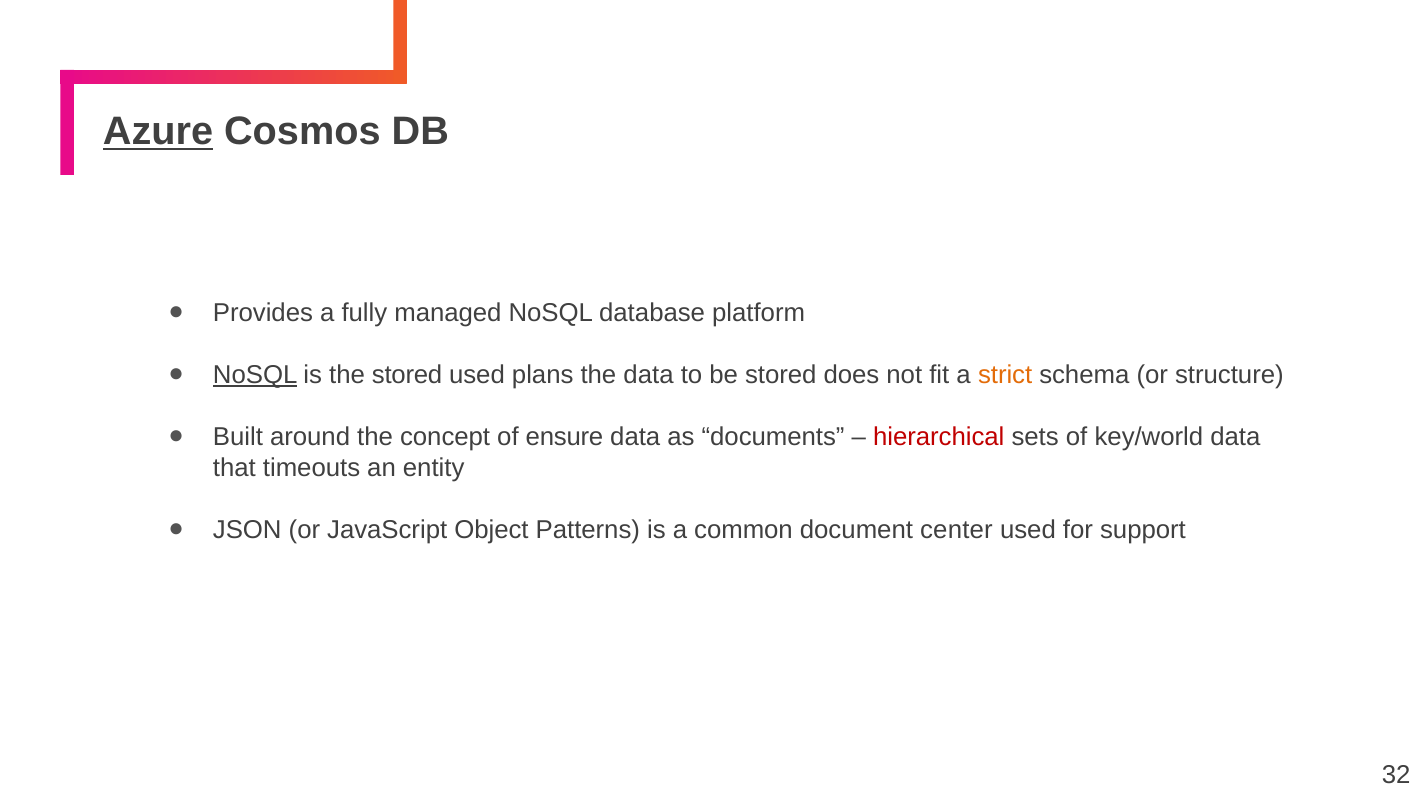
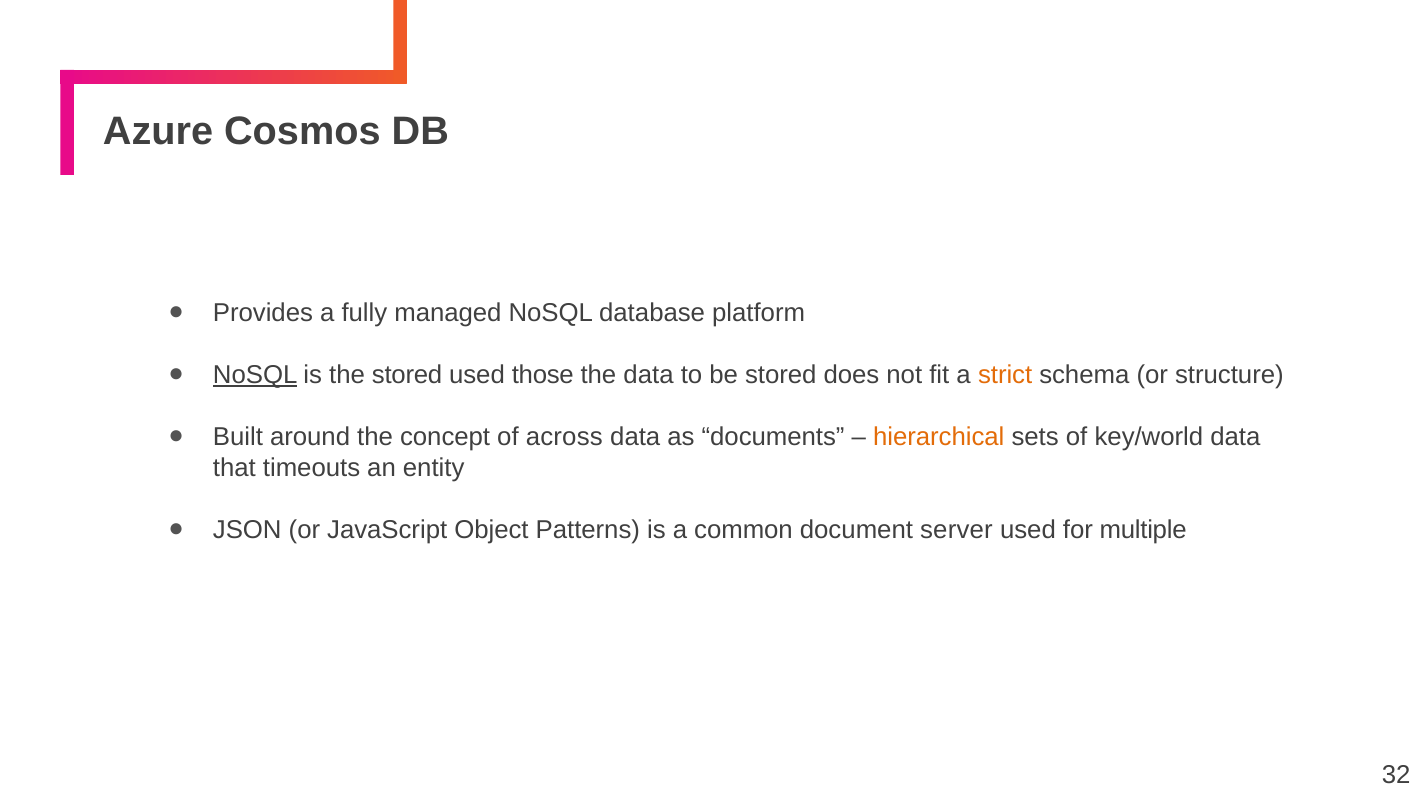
Azure underline: present -> none
plans: plans -> those
ensure: ensure -> across
hierarchical colour: red -> orange
center: center -> server
support: support -> multiple
